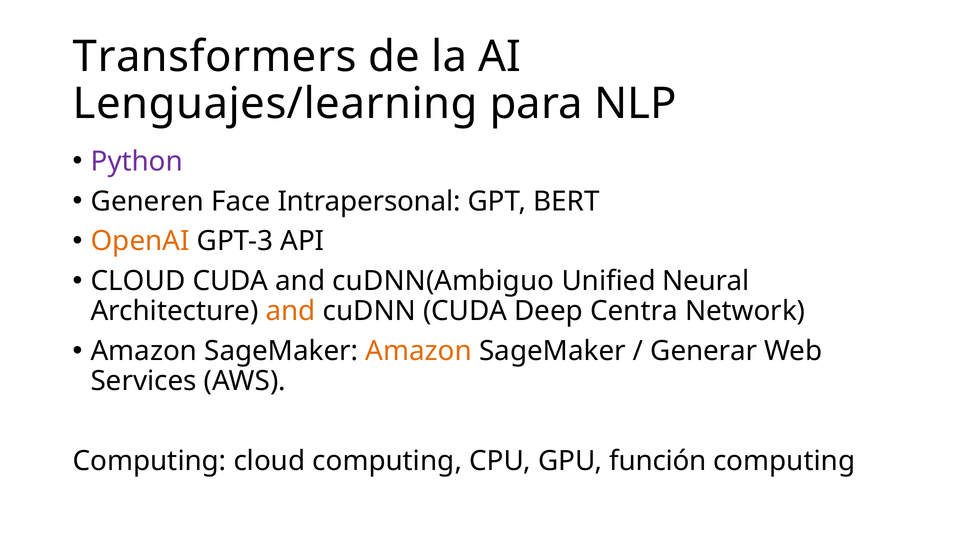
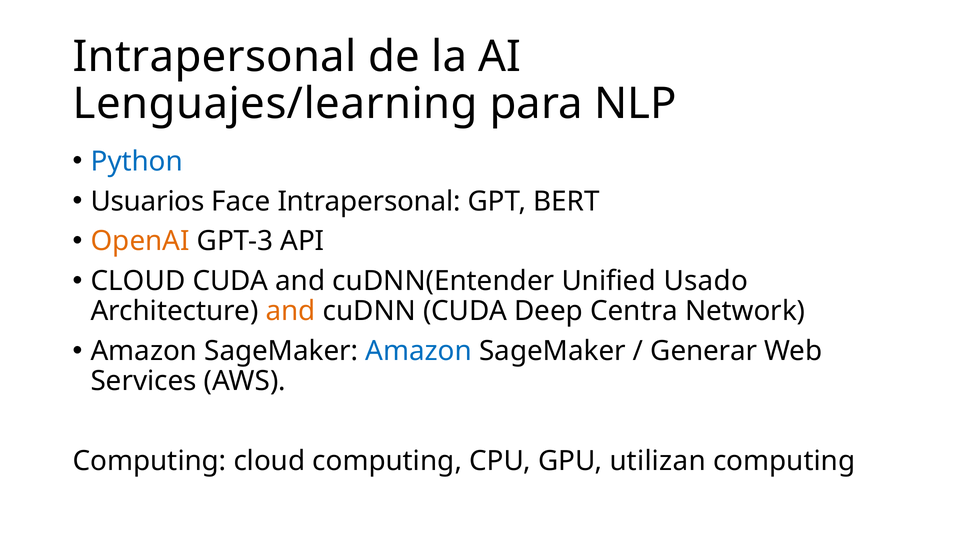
Transformers at (215, 57): Transformers -> Intrapersonal
Python colour: purple -> blue
Generen: Generen -> Usuarios
cuDNN(Ambiguo: cuDNN(Ambiguo -> cuDNN(Entender
Neural: Neural -> Usado
Amazon at (419, 351) colour: orange -> blue
función: función -> utilizan
